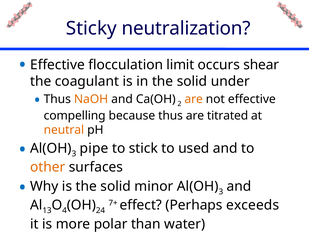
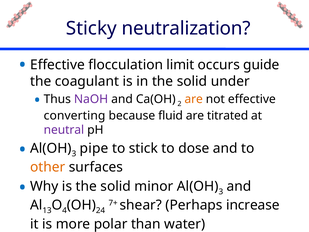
shear: shear -> guide
NaOH colour: orange -> purple
compelling: compelling -> converting
because thus: thus -> fluid
neutral colour: orange -> purple
used: used -> dose
effect: effect -> shear
exceeds: exceeds -> increase
